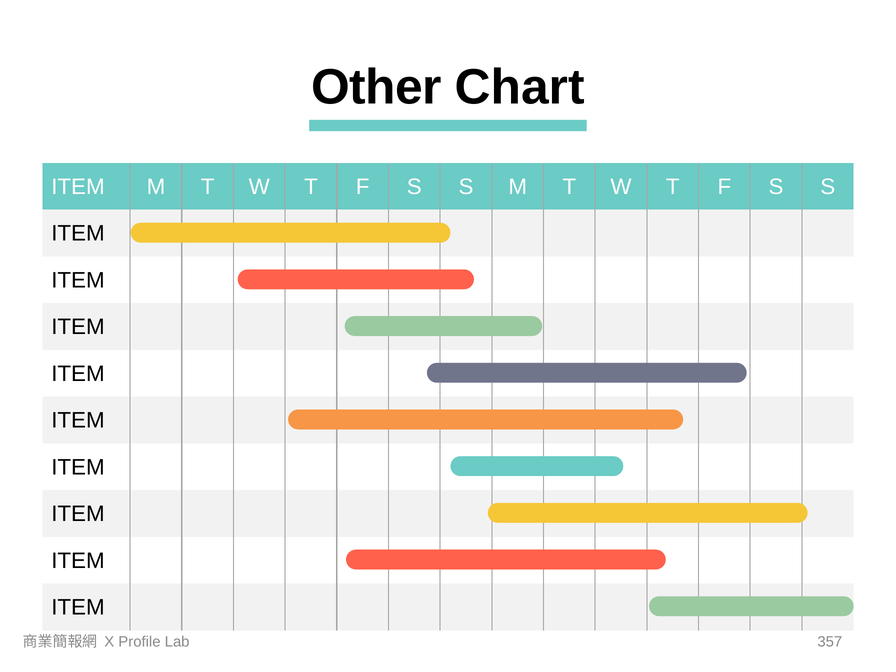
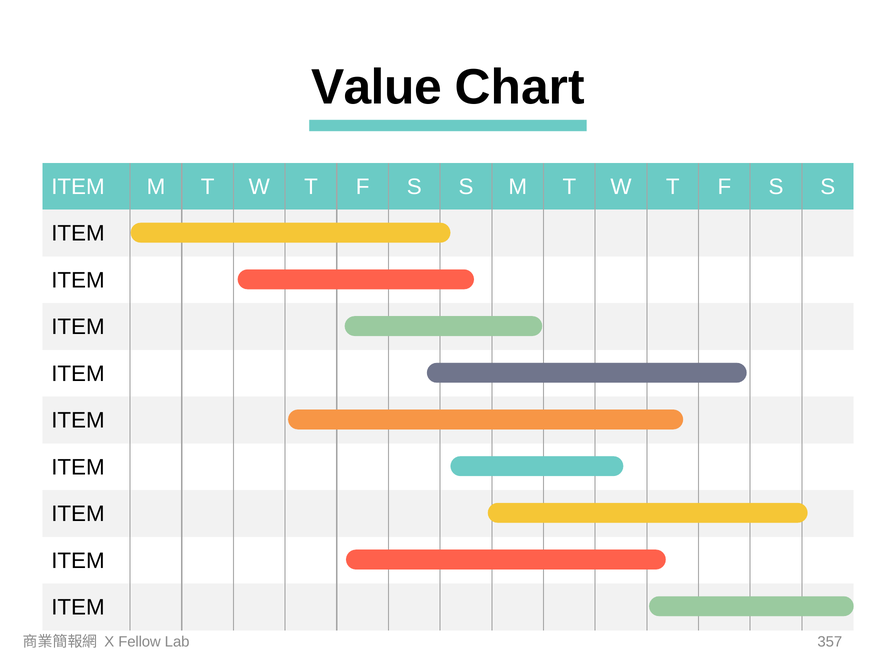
Other: Other -> Value
Profile: Profile -> Fellow
